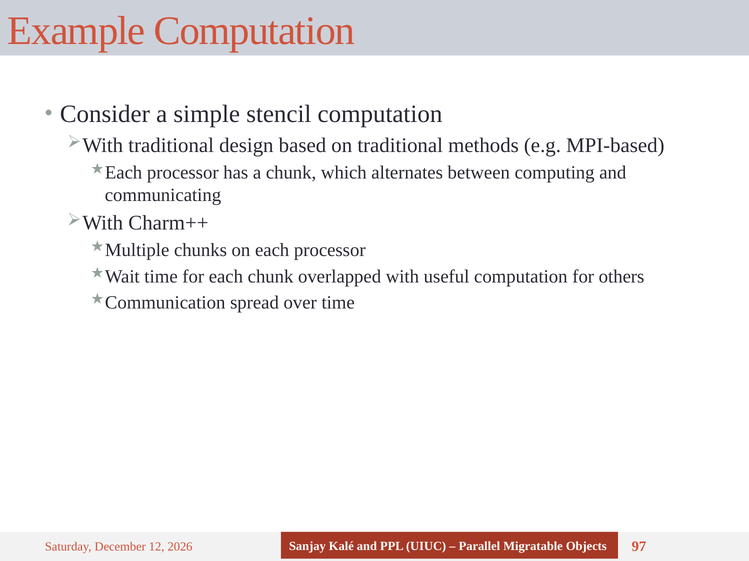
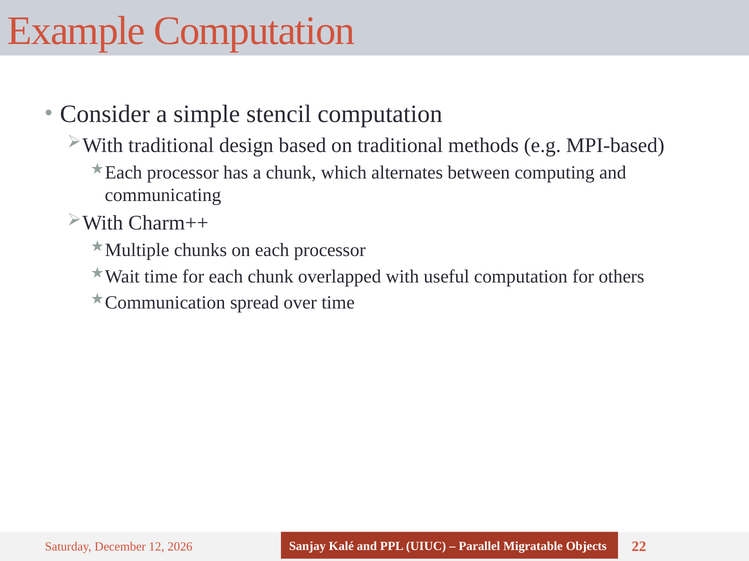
97: 97 -> 22
